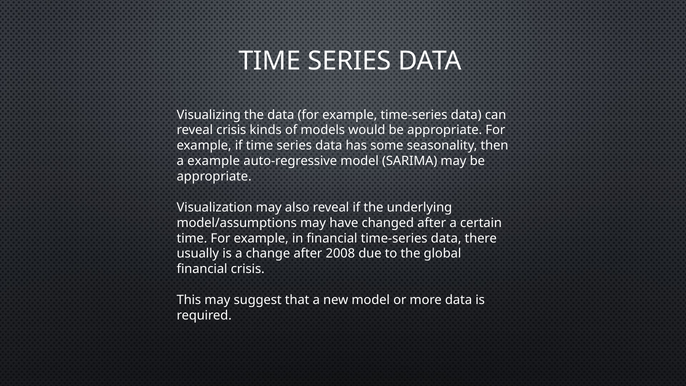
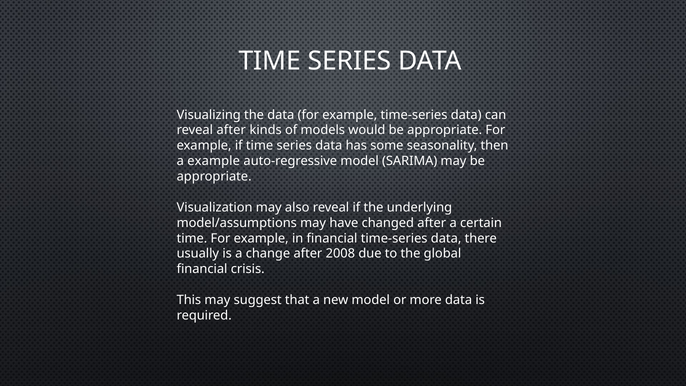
reveal crisis: crisis -> after
